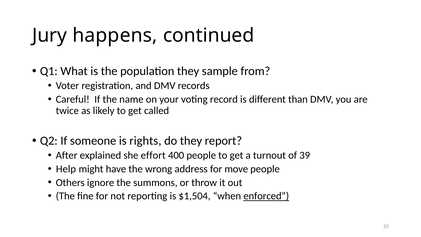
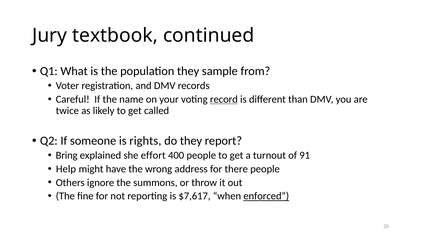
happens: happens -> textbook
record underline: none -> present
After: After -> Bring
39: 39 -> 91
move: move -> there
$1,504: $1,504 -> $7,617
